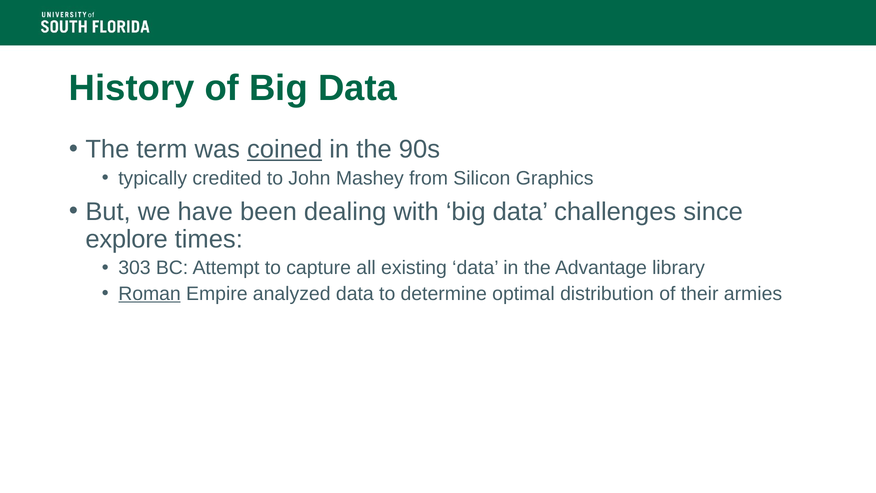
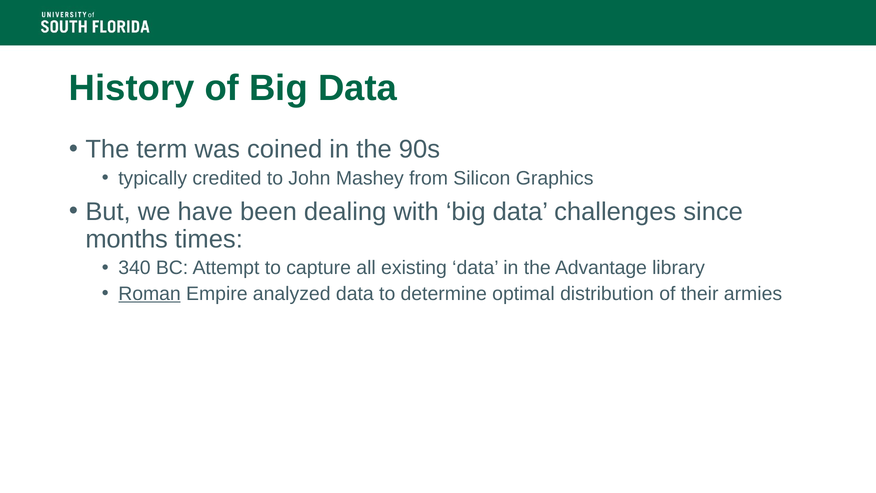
coined underline: present -> none
explore: explore -> months
303: 303 -> 340
